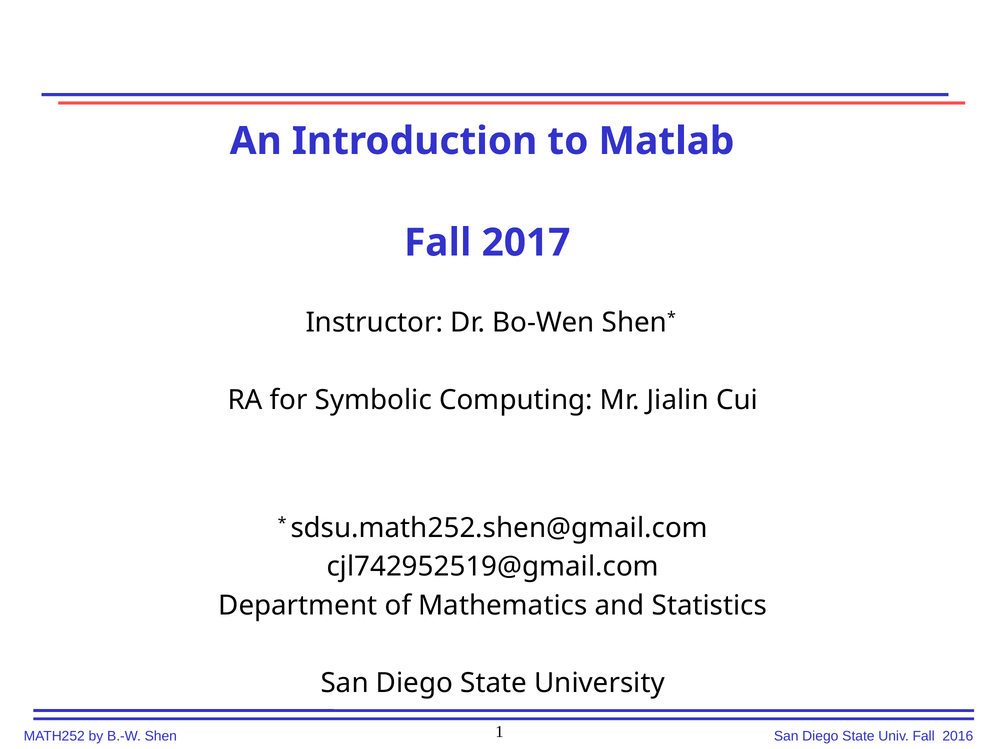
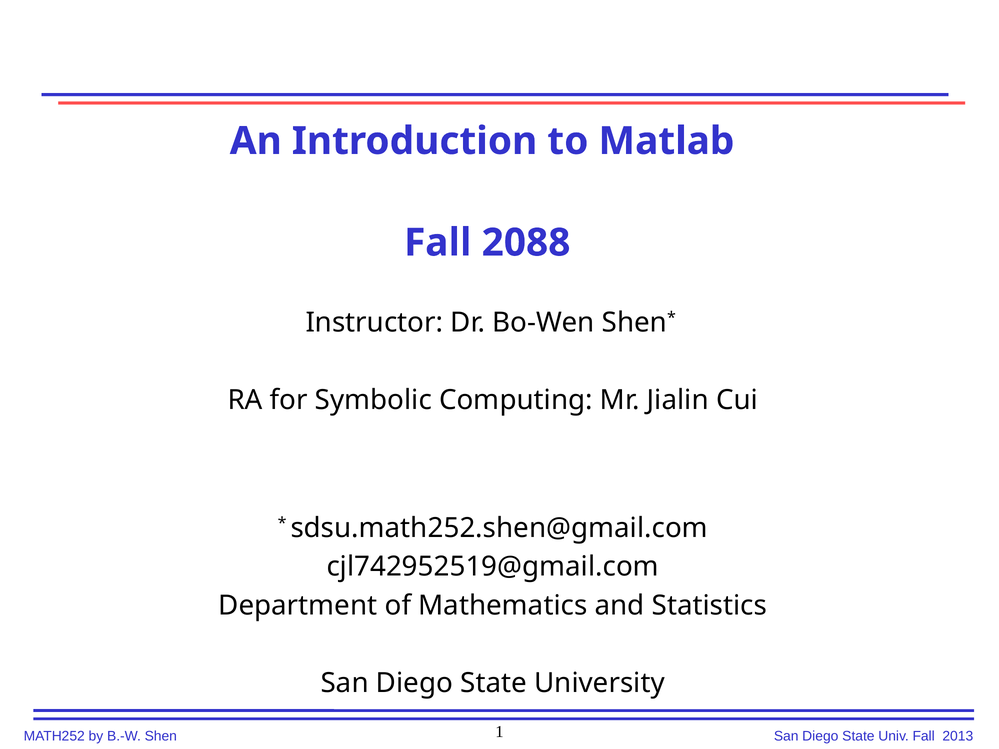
2017: 2017 -> 2088
2016: 2016 -> 2013
